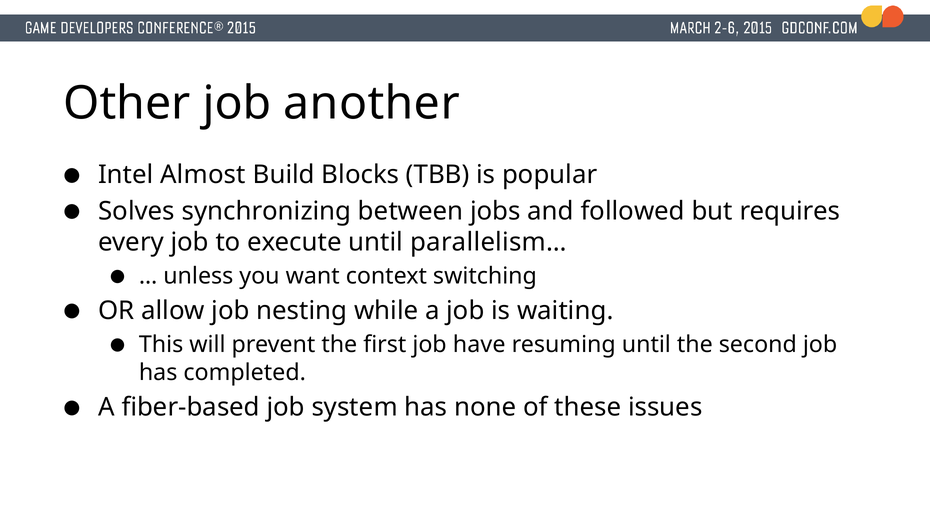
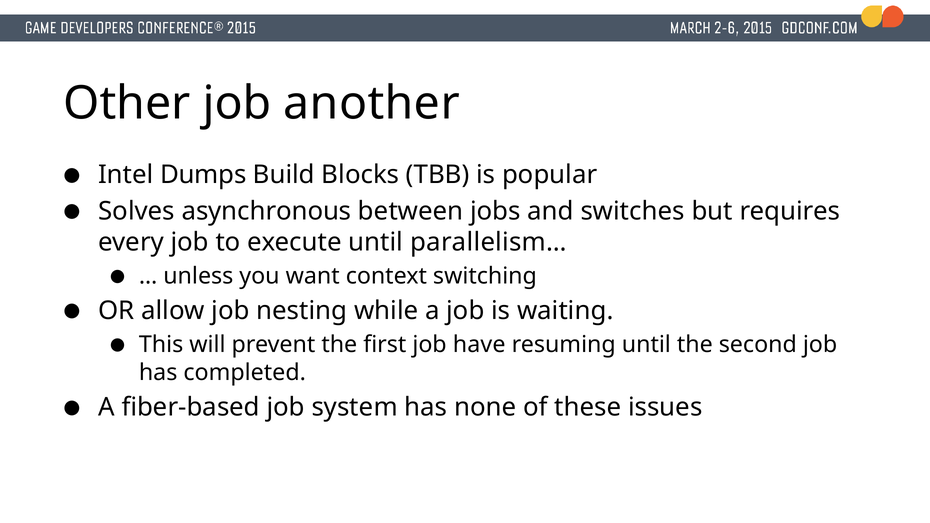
Almost: Almost -> Dumps
synchronizing: synchronizing -> asynchronous
followed: followed -> switches
